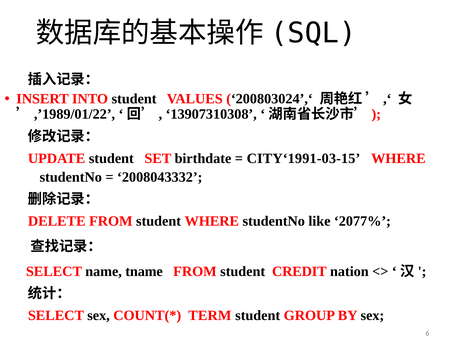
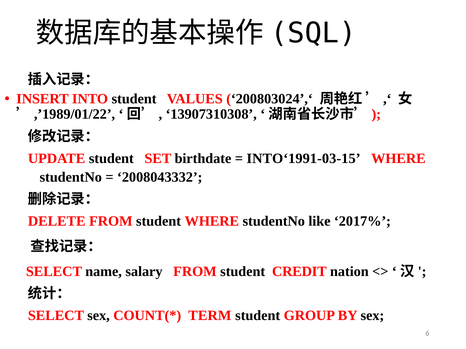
CITY‘1991-03-15: CITY‘1991-03-15 -> INTO‘1991-03-15
2077%: 2077% -> 2017%
tname: tname -> salary
